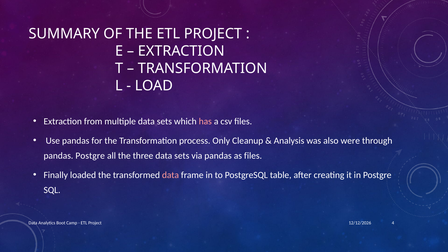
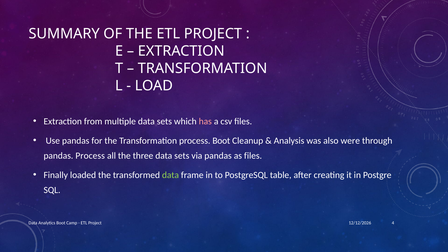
process Only: Only -> Boot
pandas Postgre: Postgre -> Process
data at (170, 175) colour: pink -> light green
